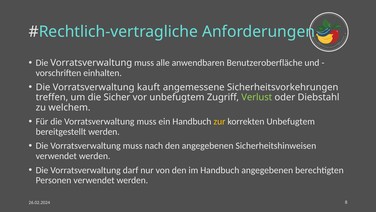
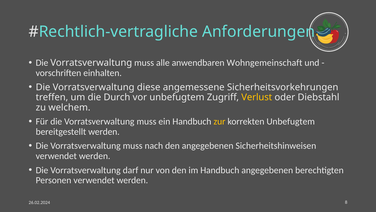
Benutzeroberfläche: Benutzeroberfläche -> Wohngemeinschaft
kauft: kauft -> diese
Sicher: Sicher -> Durch
Verlust colour: light green -> yellow
